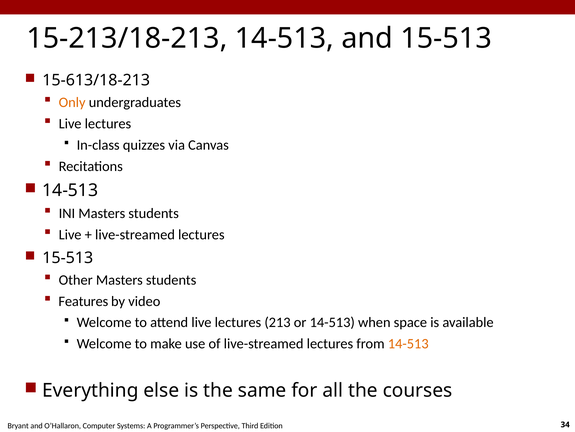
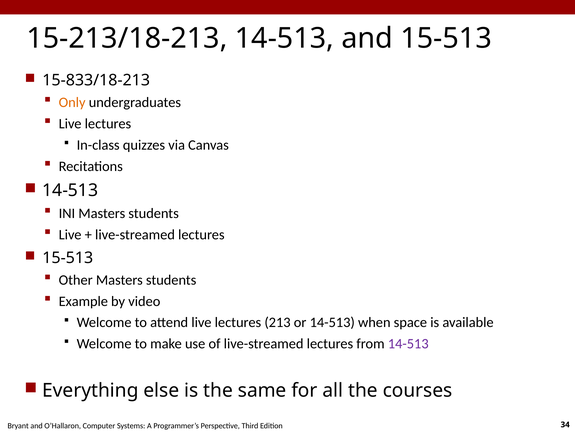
15-613/18-213: 15-613/18-213 -> 15-833/18-213
Features: Features -> Example
14-513 at (408, 343) colour: orange -> purple
